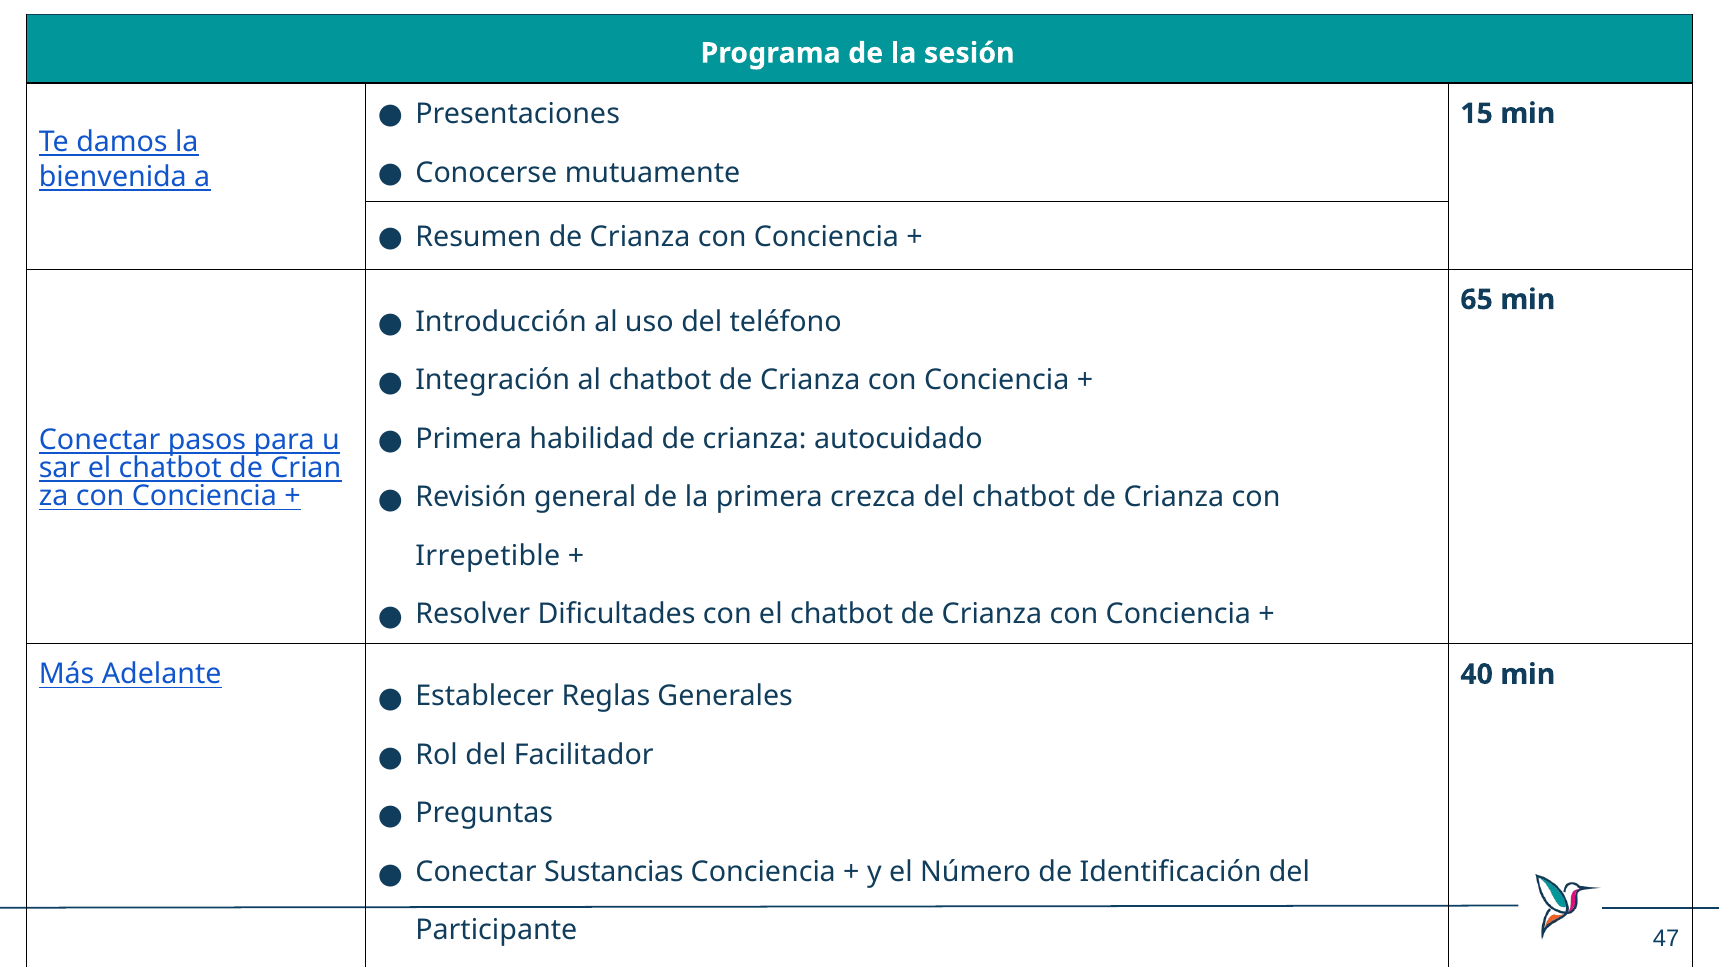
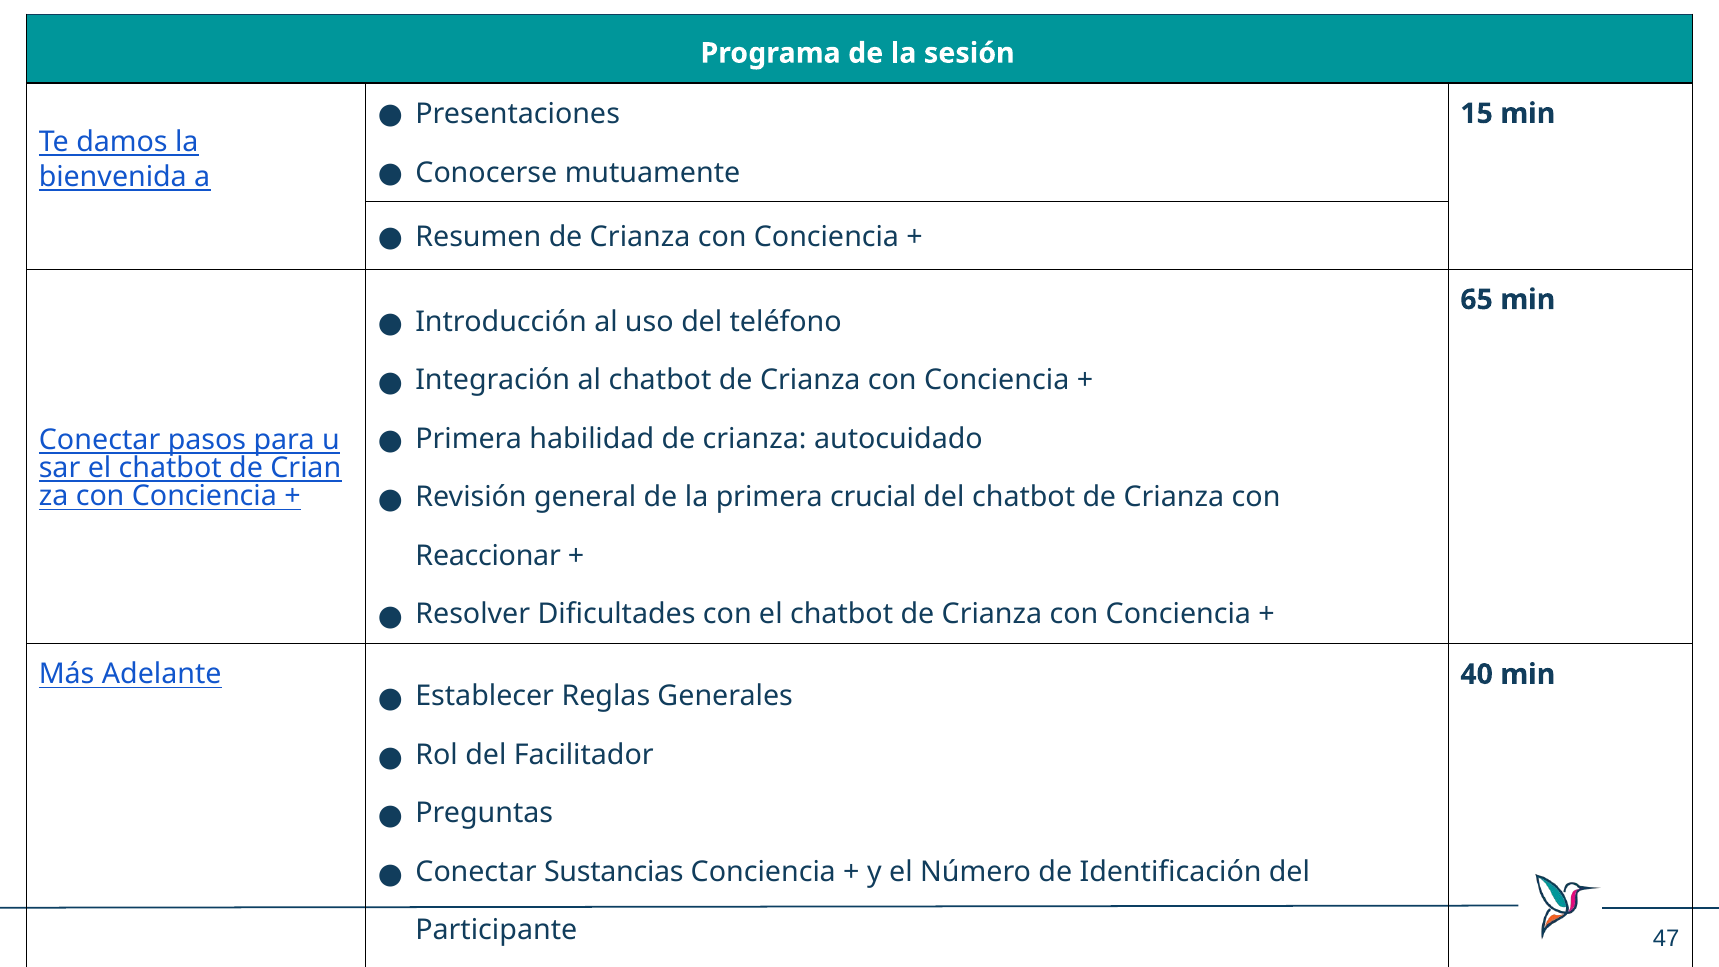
crezca: crezca -> crucial
Irrepetible: Irrepetible -> Reaccionar
